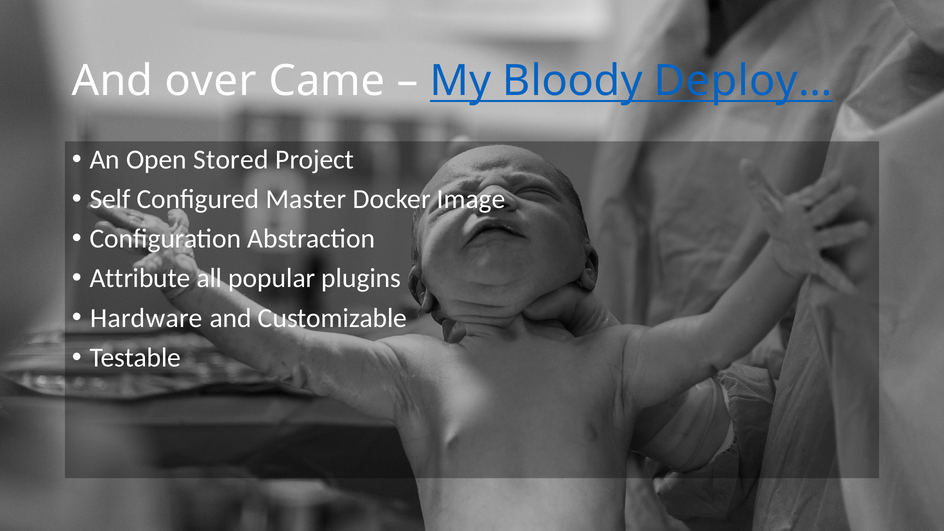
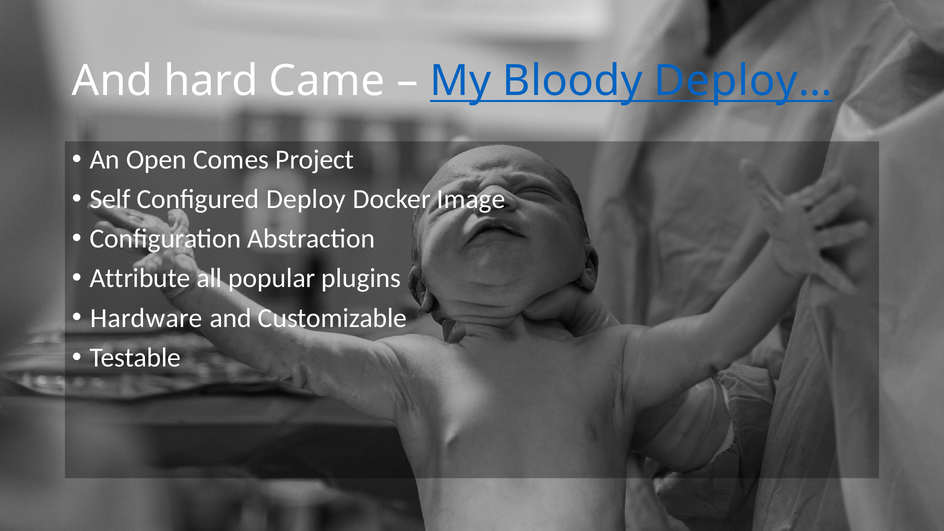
over: over -> hard
Stored: Stored -> Comes
Master: Master -> Deploy
